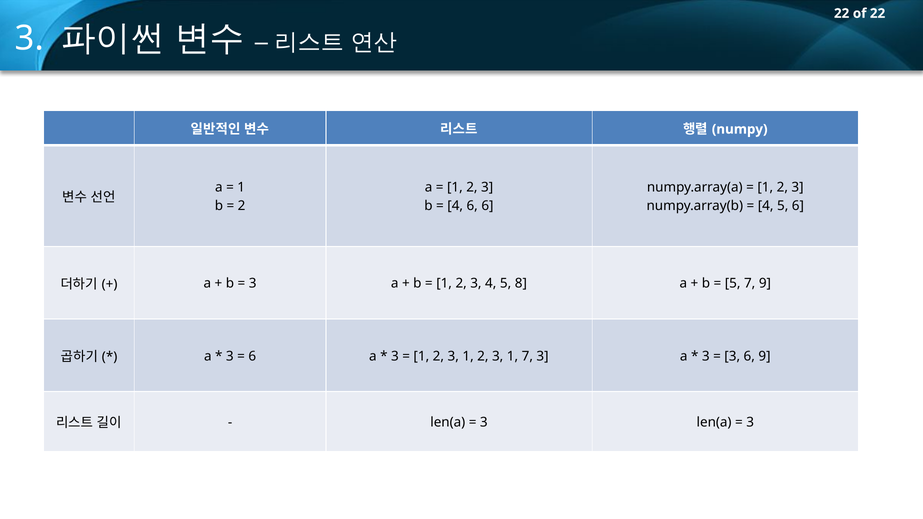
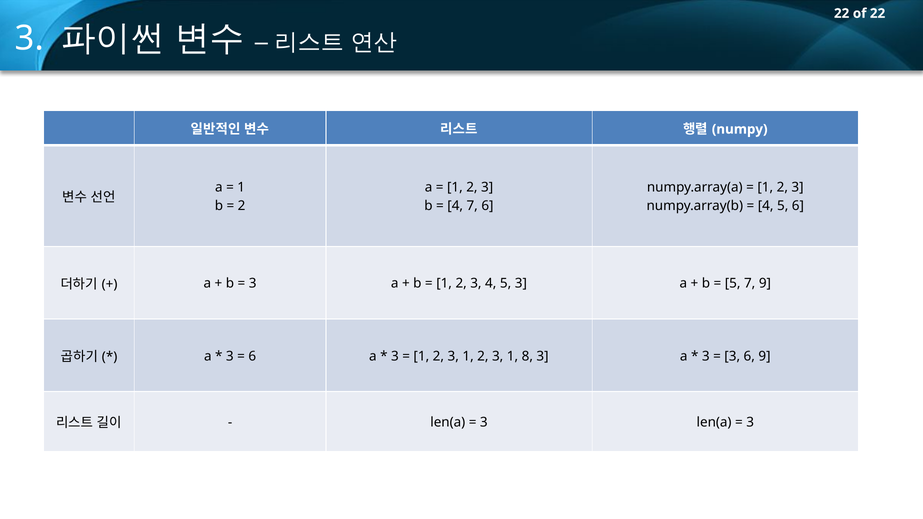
4 6: 6 -> 7
5 8: 8 -> 3
1 7: 7 -> 8
